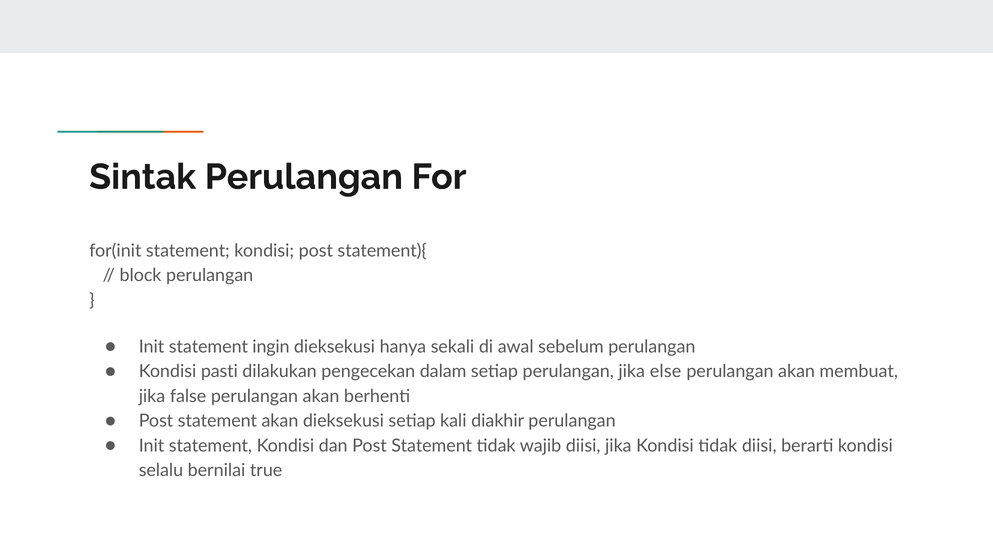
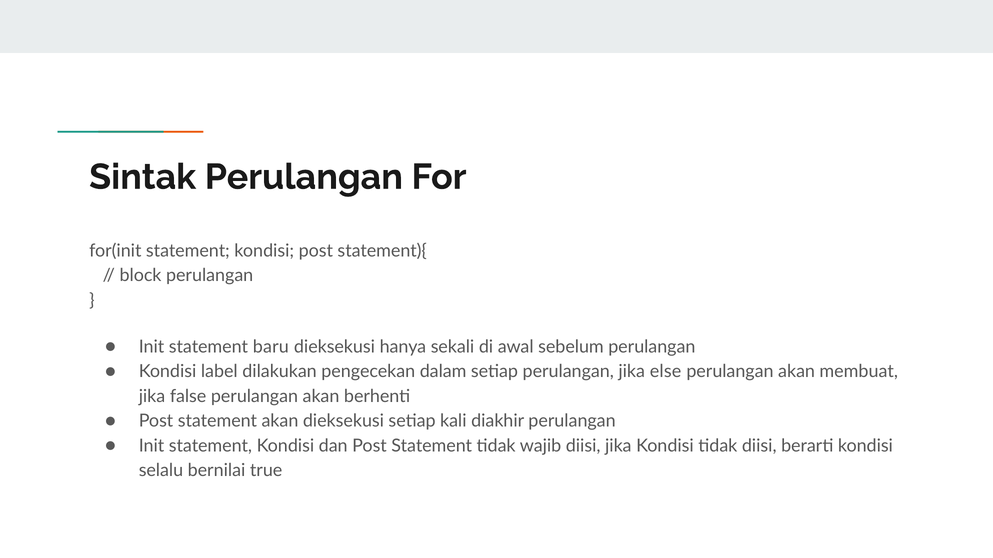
ingin: ingin -> baru
pasti: pasti -> label
